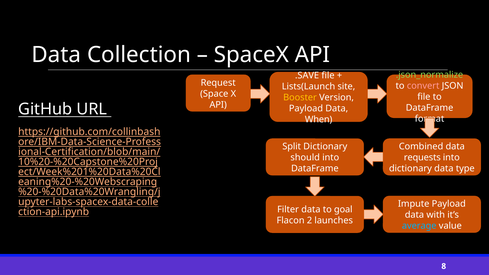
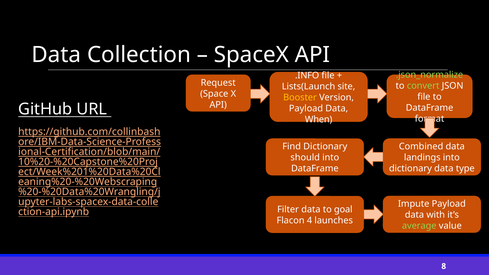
.SAVE: .SAVE -> .INFO
convert colour: pink -> light green
Split: Split -> Find
requests: requests -> landings
2: 2 -> 4
average colour: light blue -> light green
